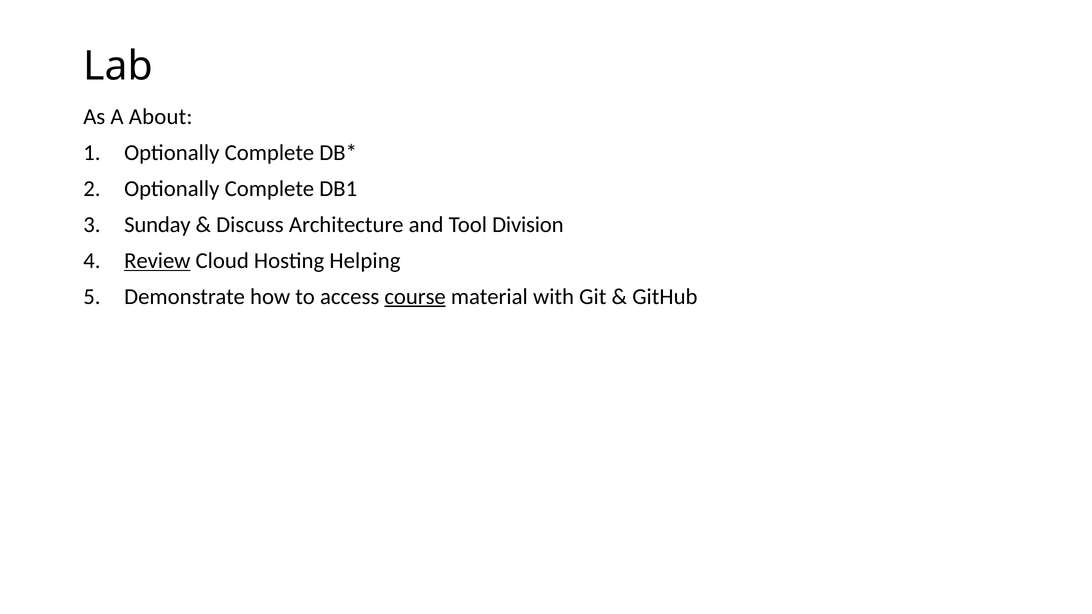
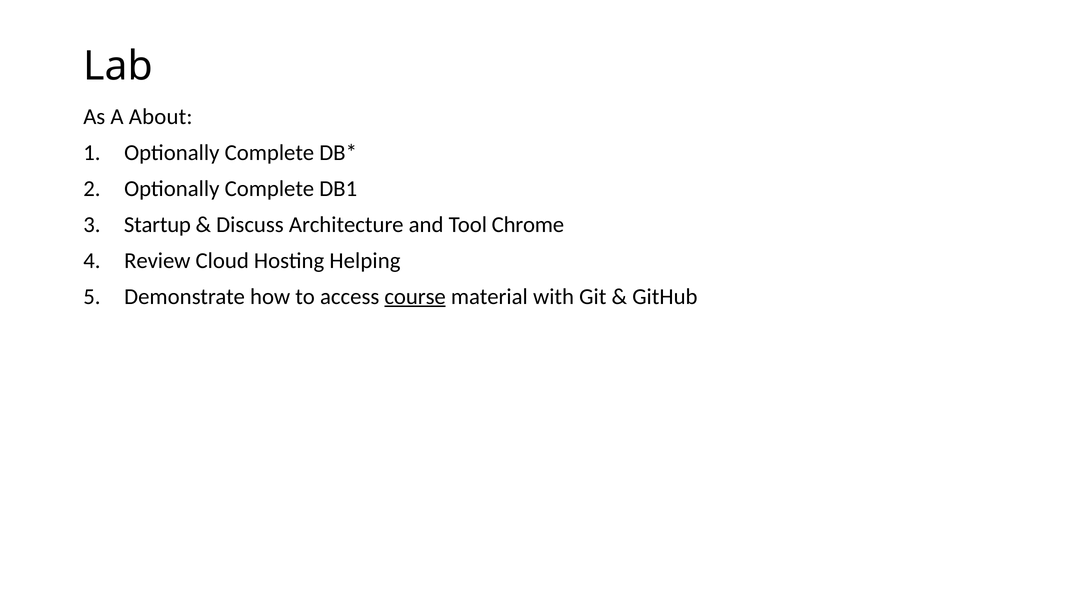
Sunday: Sunday -> Startup
Division: Division -> Chrome
Review underline: present -> none
